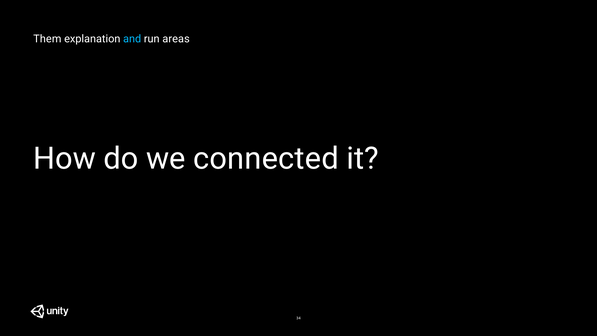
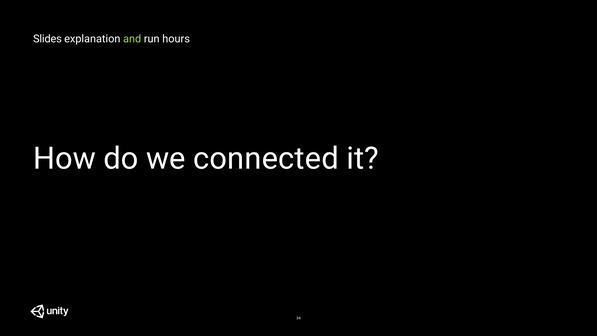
Them: Them -> Slides
and colour: light blue -> light green
areas: areas -> hours
